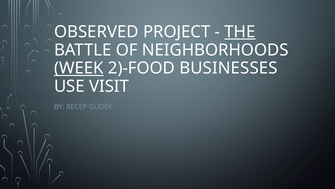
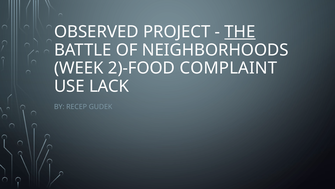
WEEK underline: present -> none
BUSINESSES: BUSINESSES -> COMPLAINT
VISIT: VISIT -> LACK
